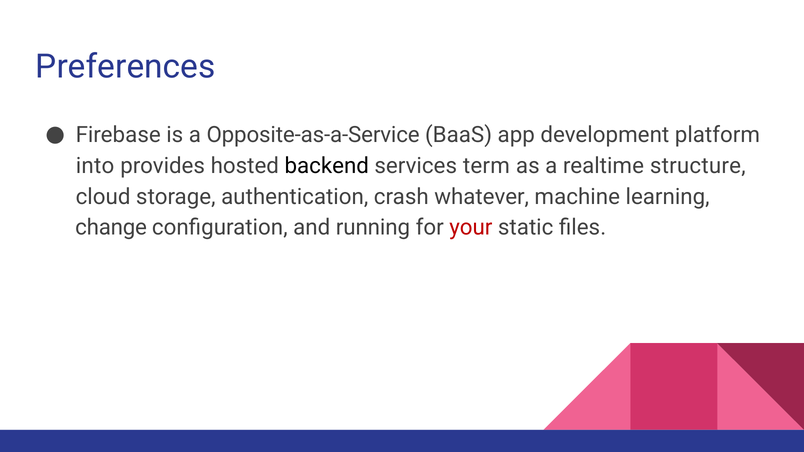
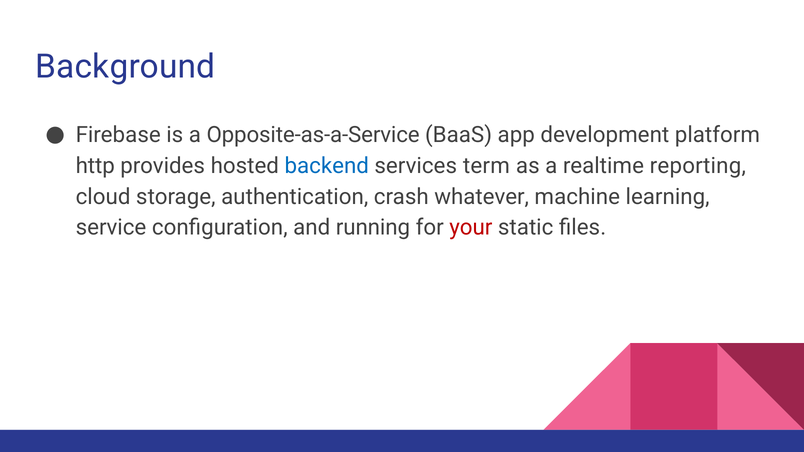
Preferences: Preferences -> Background
into: into -> http
backend colour: black -> blue
structure: structure -> reporting
change: change -> service
